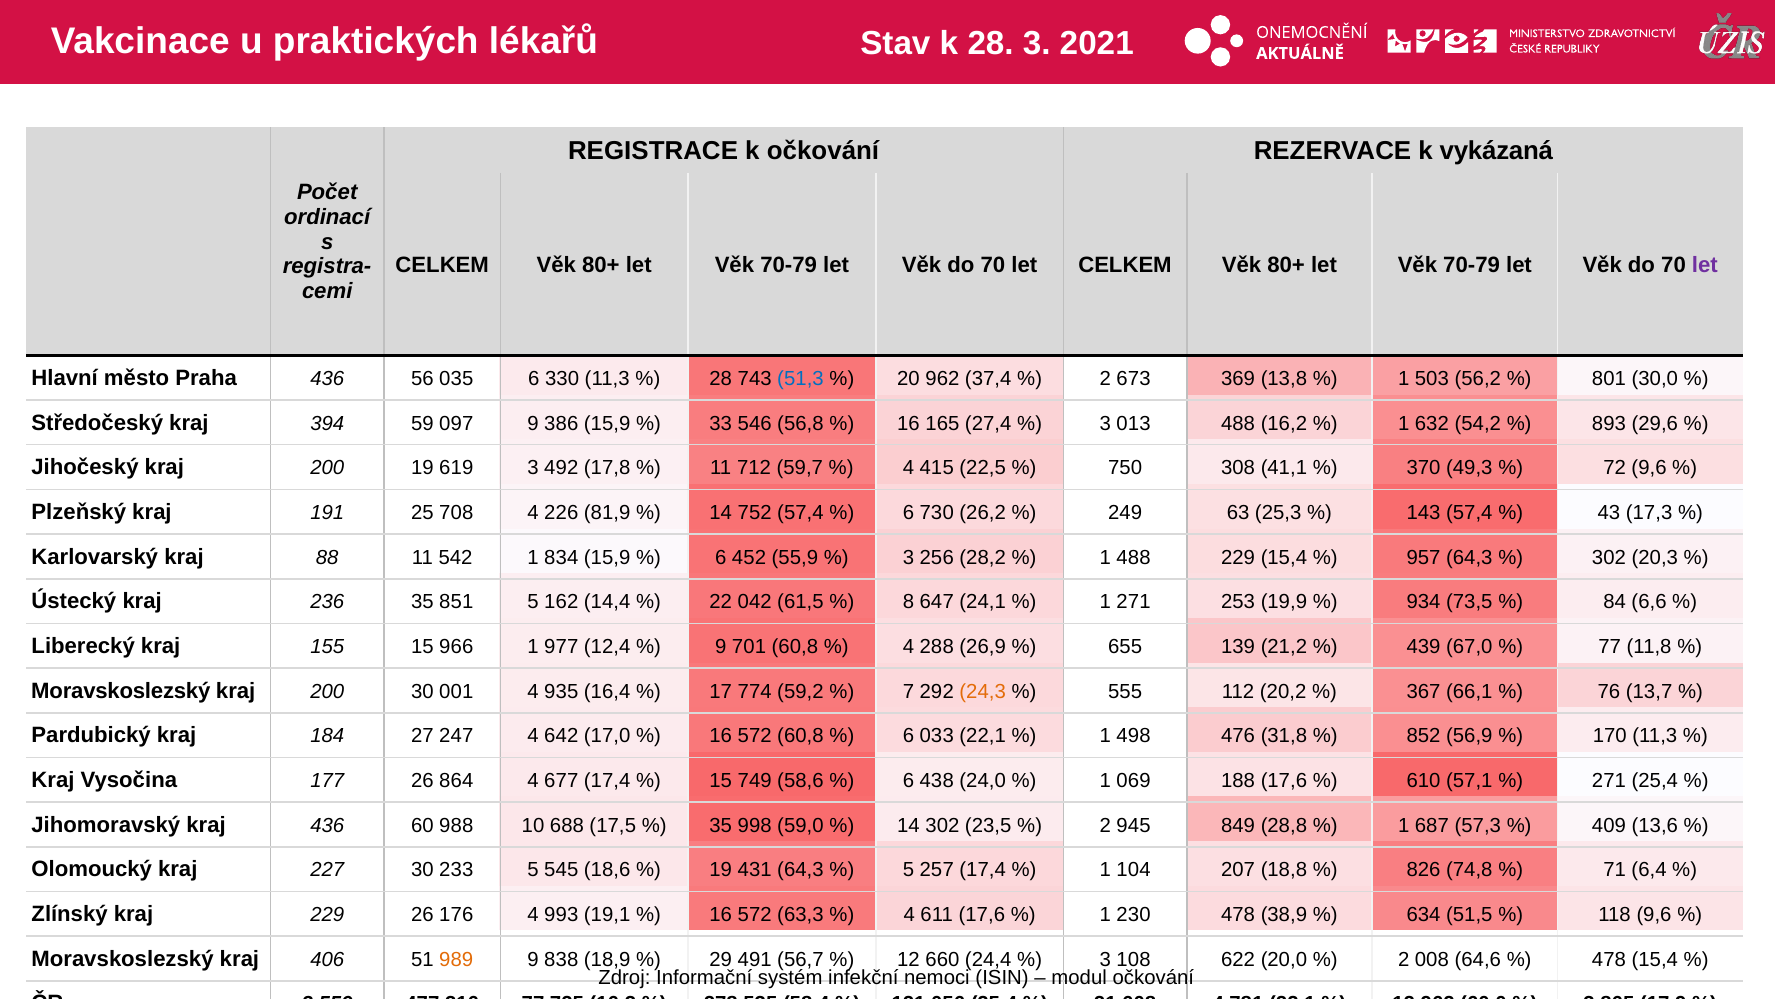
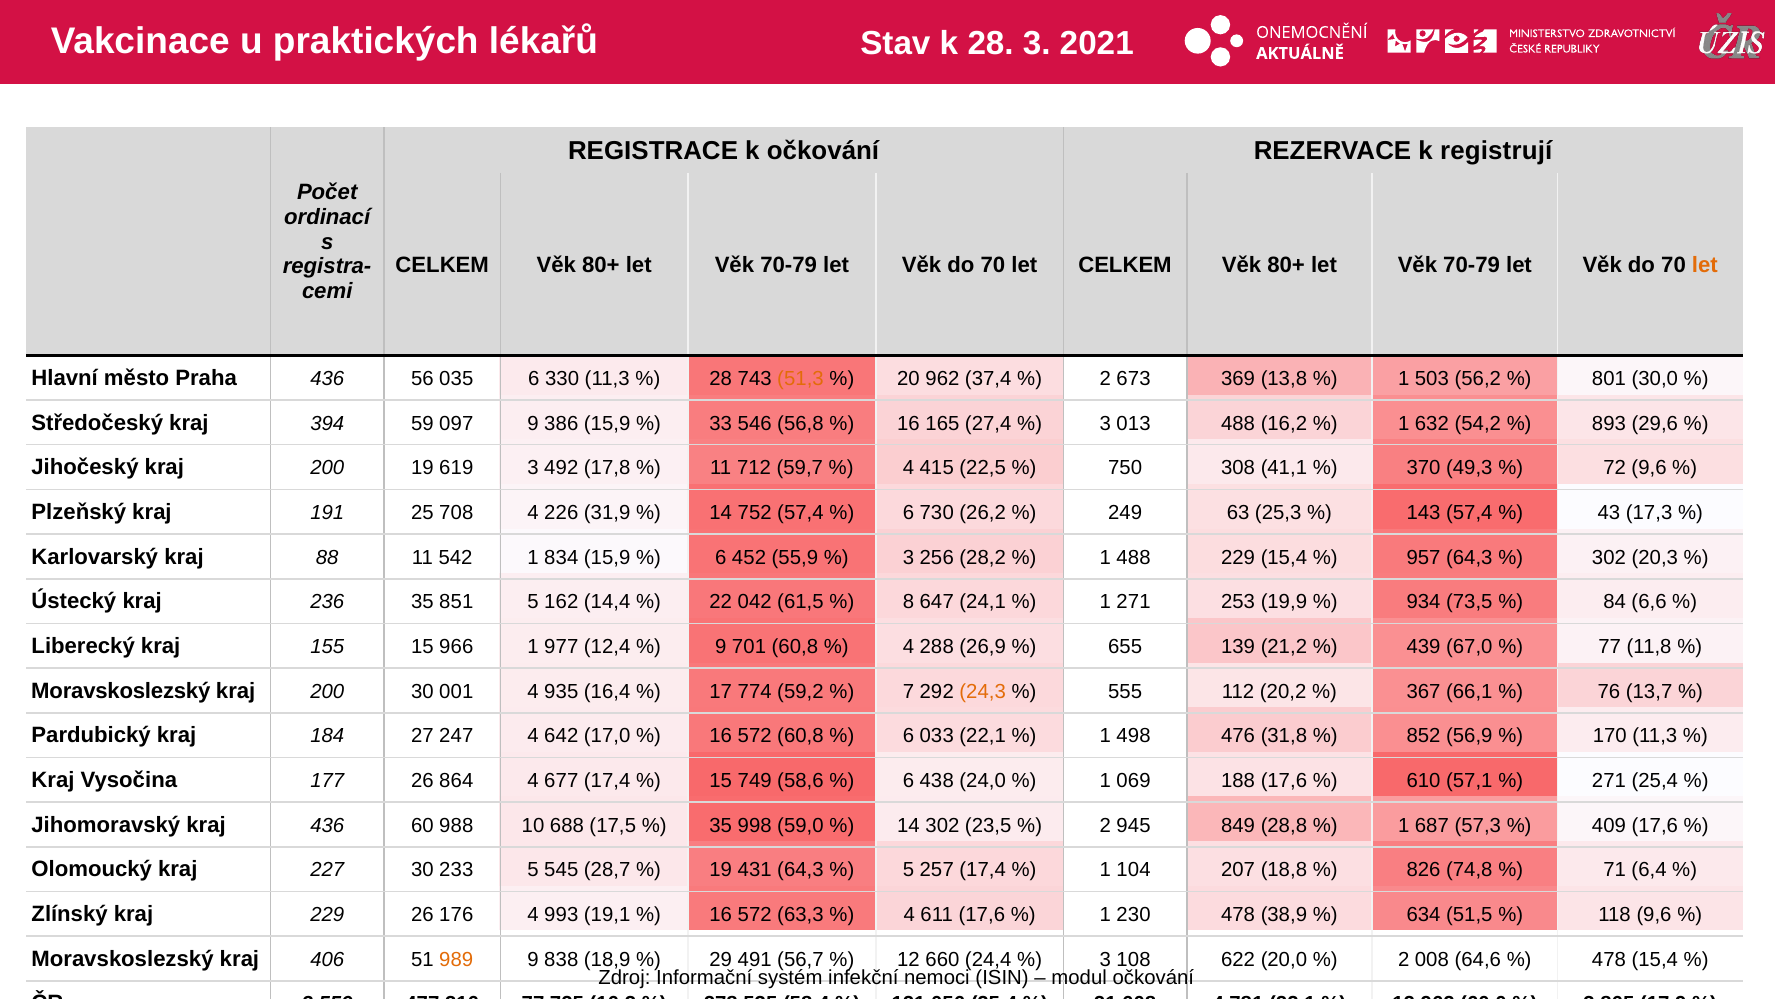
vykázaná: vykázaná -> registrují
let at (1705, 265) colour: purple -> orange
51,3 colour: blue -> orange
81,9: 81,9 -> 31,9
409 13,6: 13,6 -> 17,6
18,6: 18,6 -> 28,7
